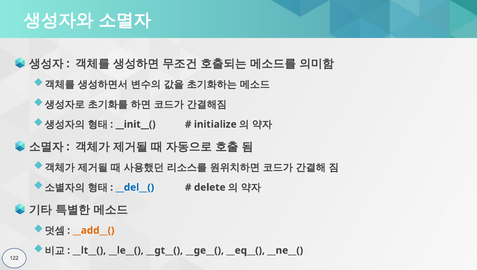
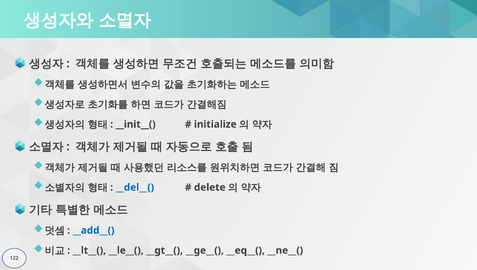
__add__( colour: orange -> blue
